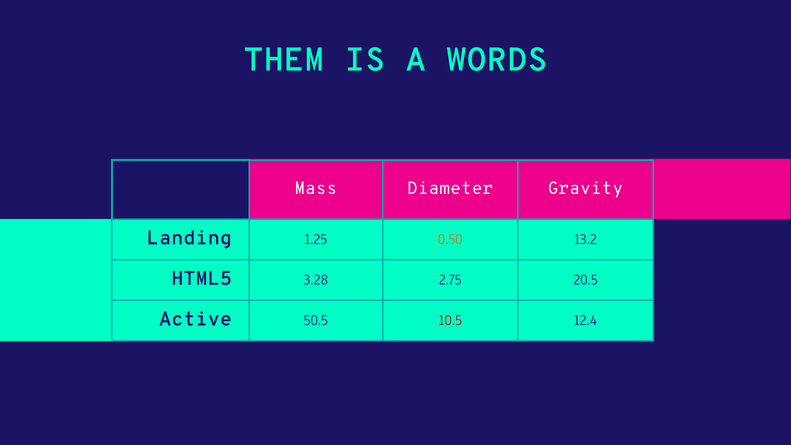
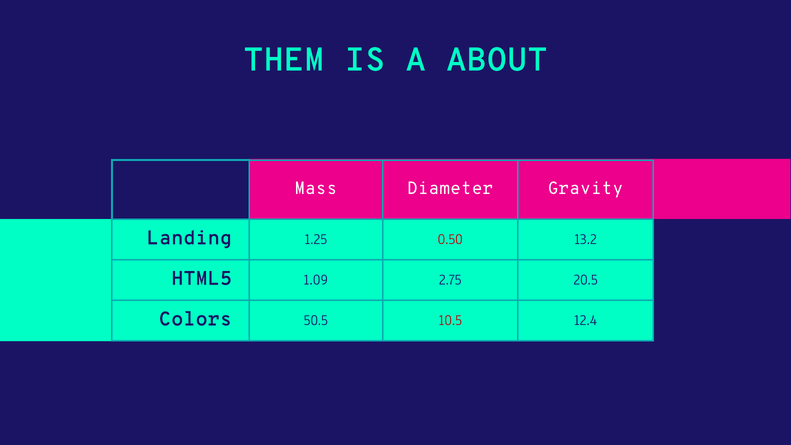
WORDS: WORDS -> ABOUT
0.50 colour: orange -> red
3.28: 3.28 -> 1.09
Active: Active -> Colors
